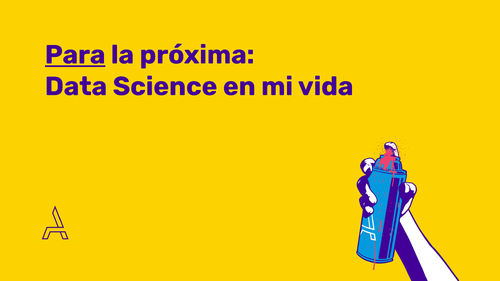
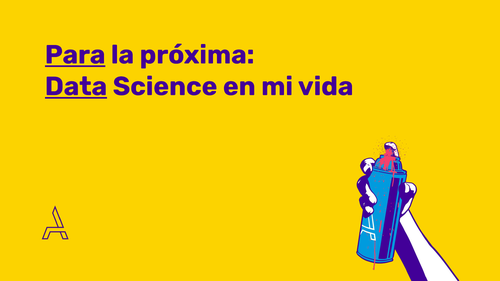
Data underline: none -> present
